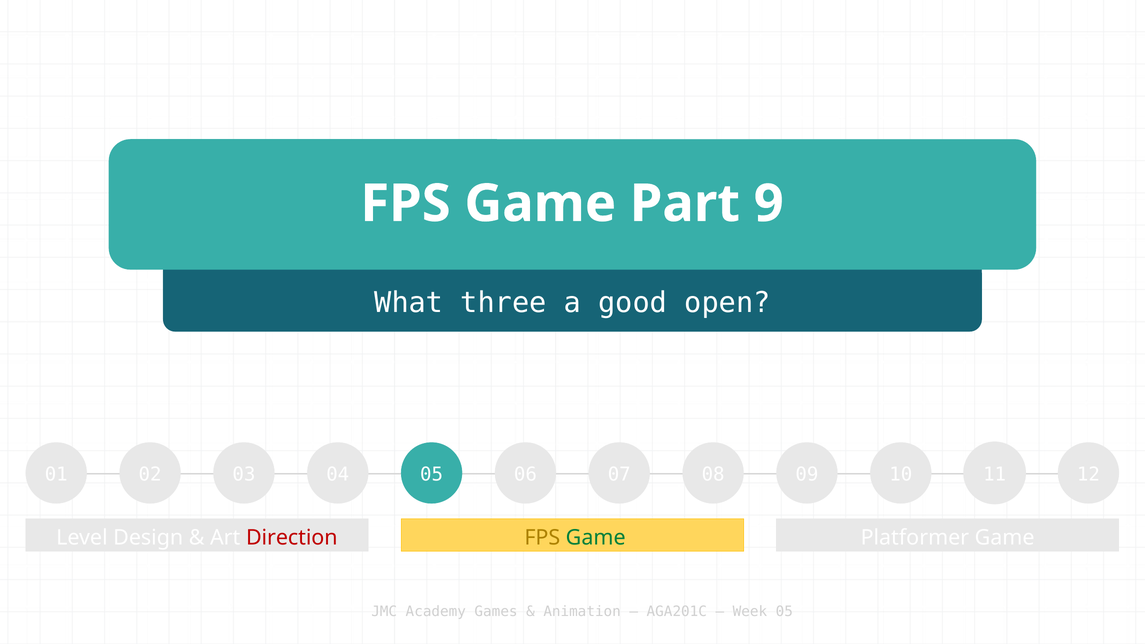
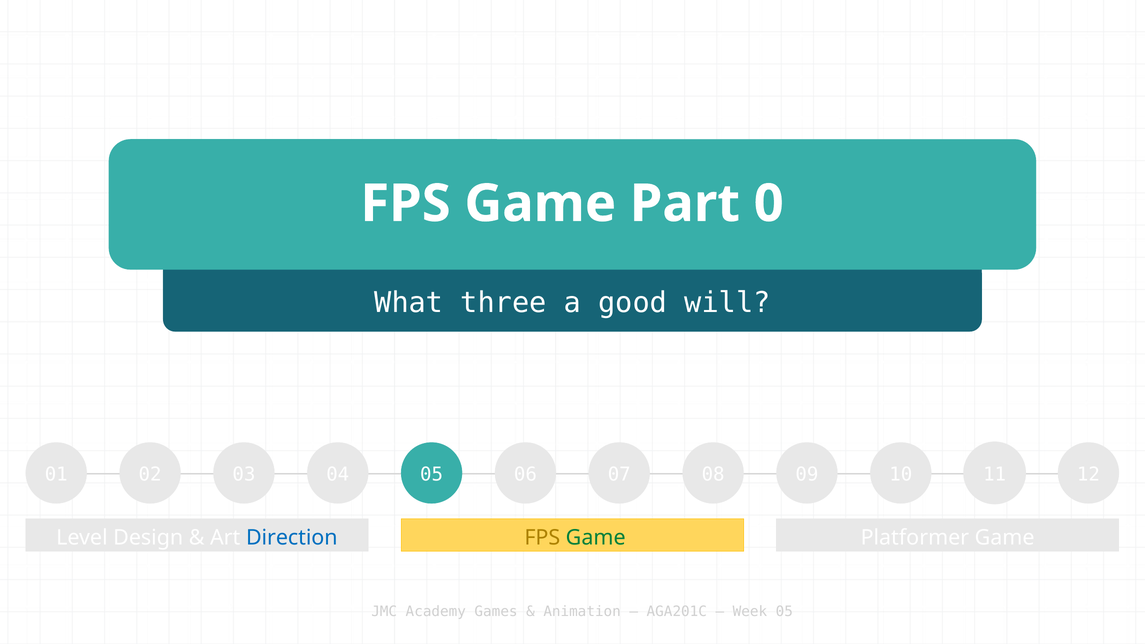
9: 9 -> 0
open: open -> will
Direction colour: red -> blue
